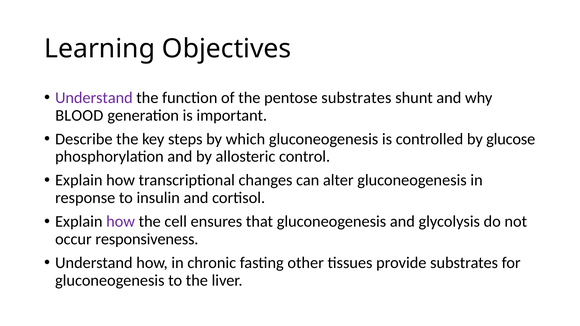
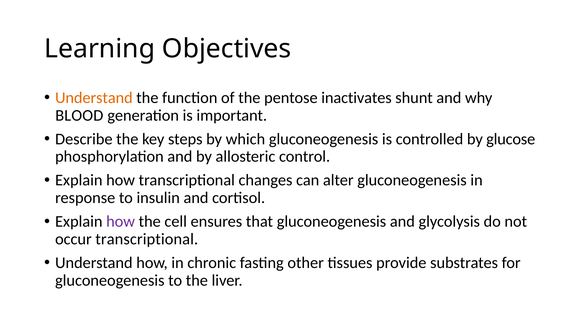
Understand at (94, 98) colour: purple -> orange
pentose substrates: substrates -> inactivates
occur responsiveness: responsiveness -> transcriptional
